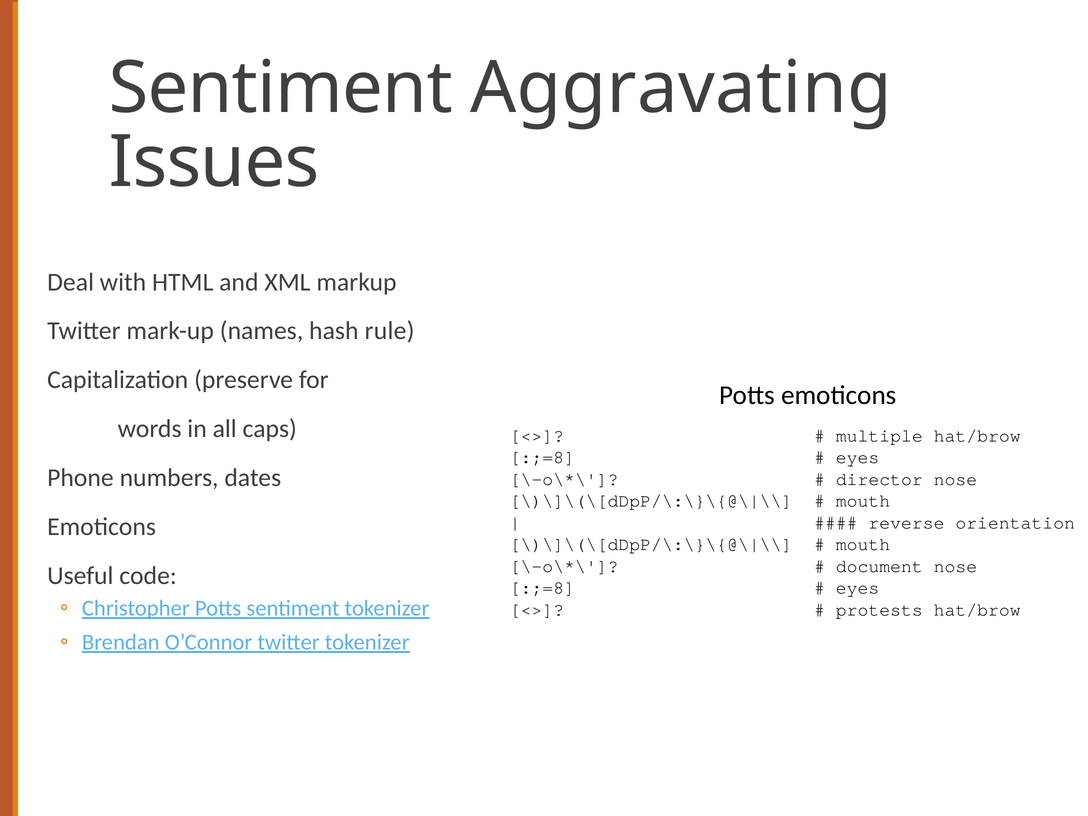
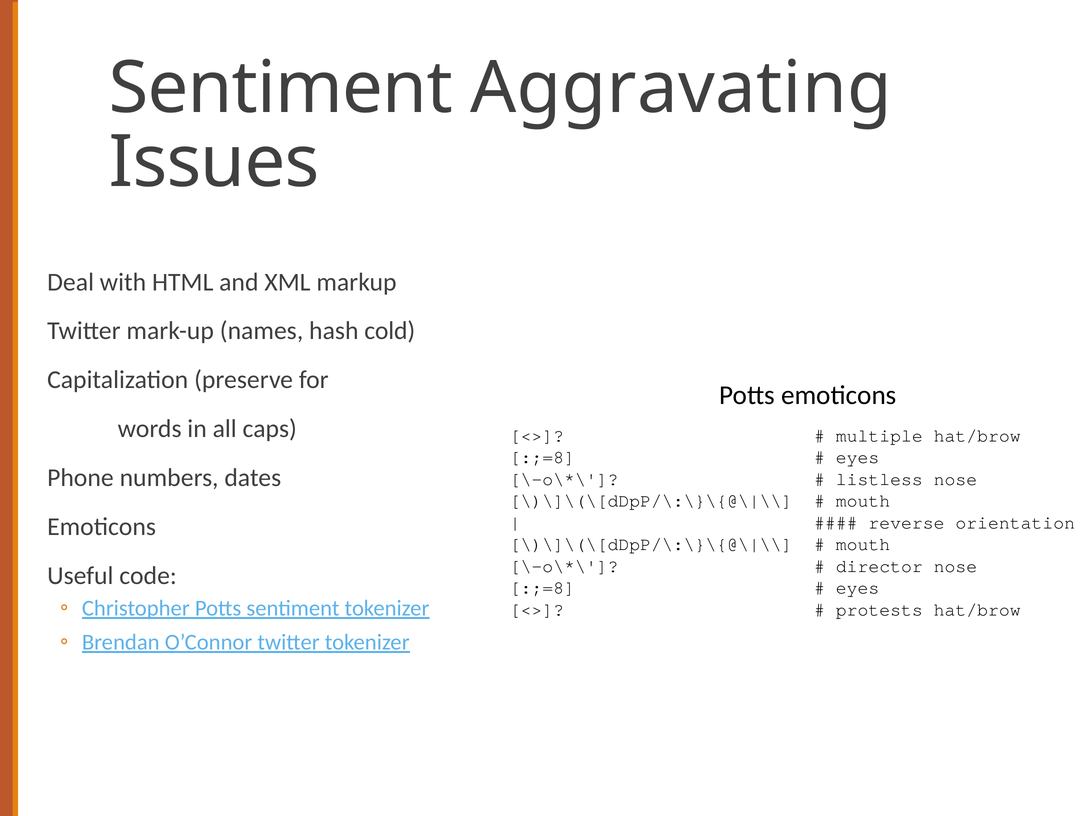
rule: rule -> cold
director: director -> listless
document: document -> director
